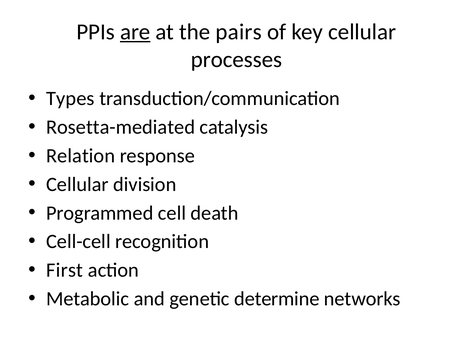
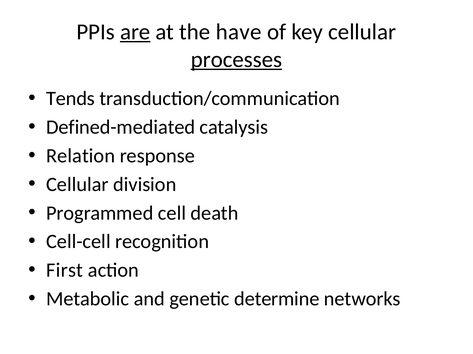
pairs: pairs -> have
processes underline: none -> present
Types: Types -> Tends
Rosetta-mediated: Rosetta-mediated -> Defined-mediated
